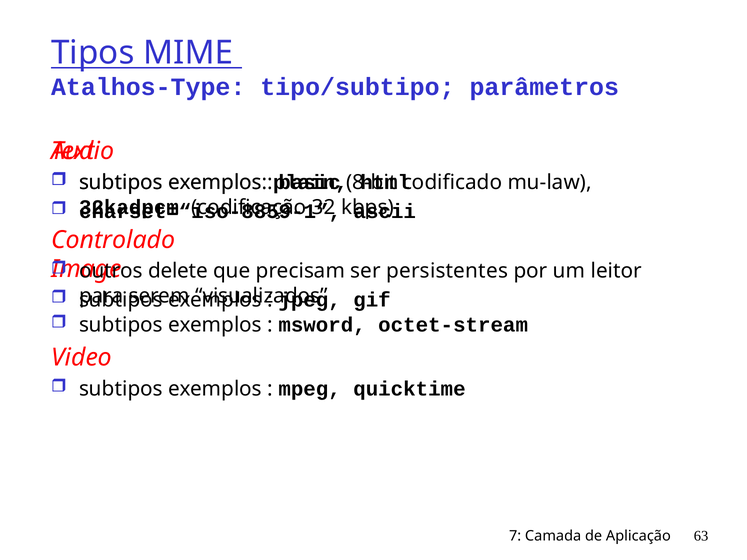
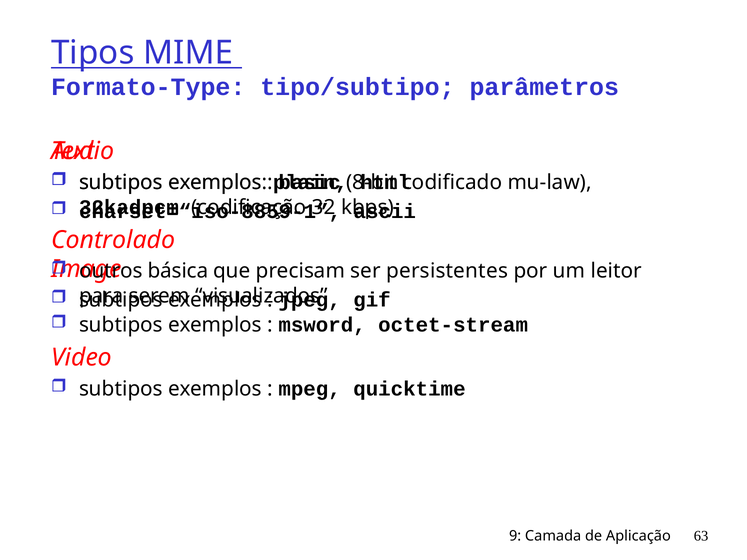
Atalhos-Type: Atalhos-Type -> Formato-Type
delete: delete -> básica
7: 7 -> 9
